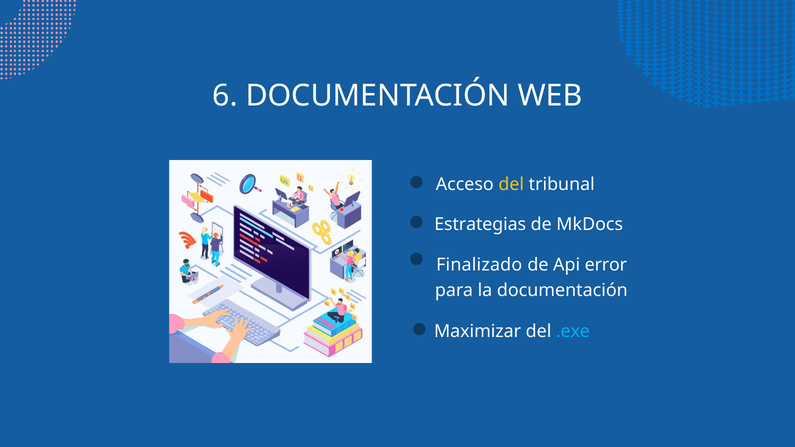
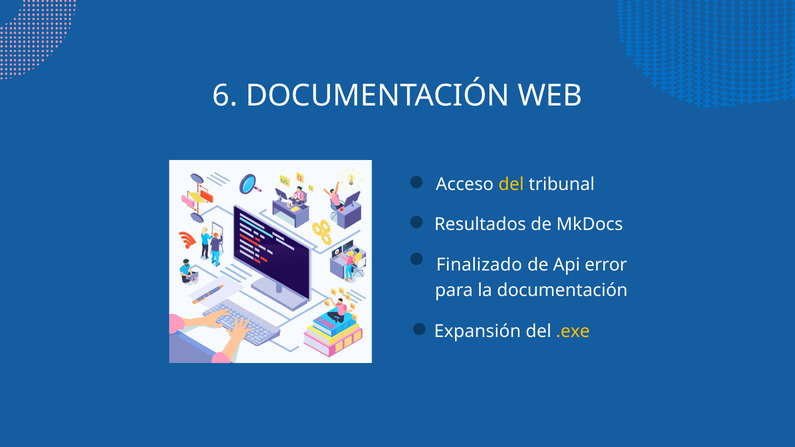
Estrategias: Estrategias -> Resultados
Maximizar: Maximizar -> Expansión
.exe colour: light blue -> yellow
